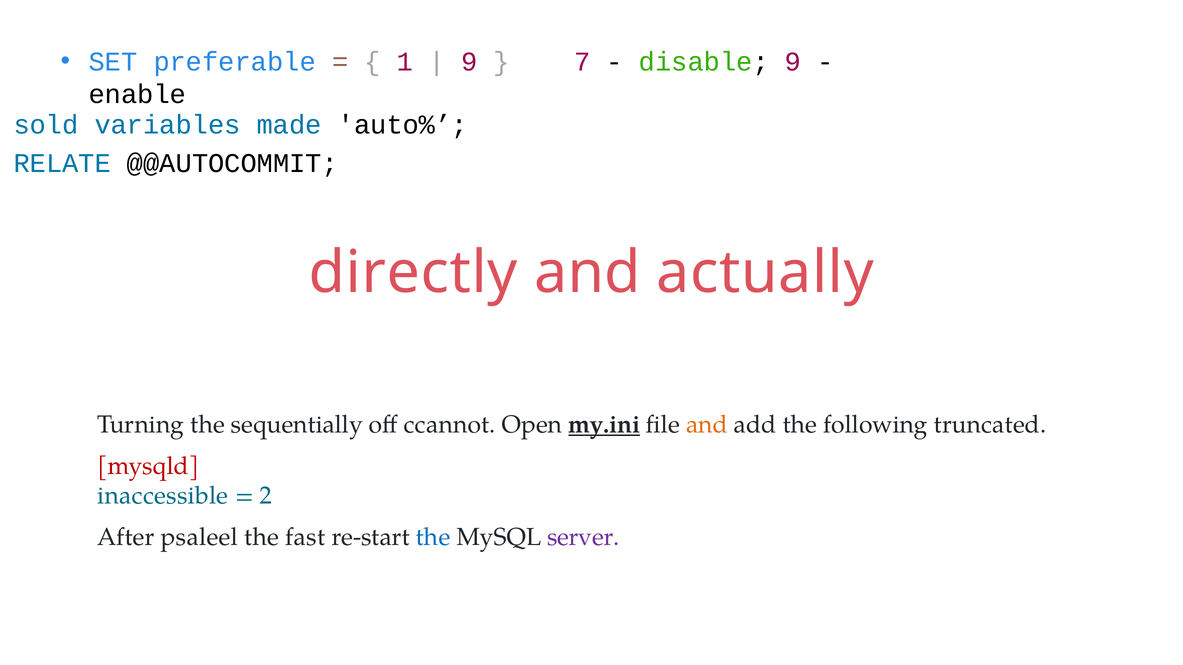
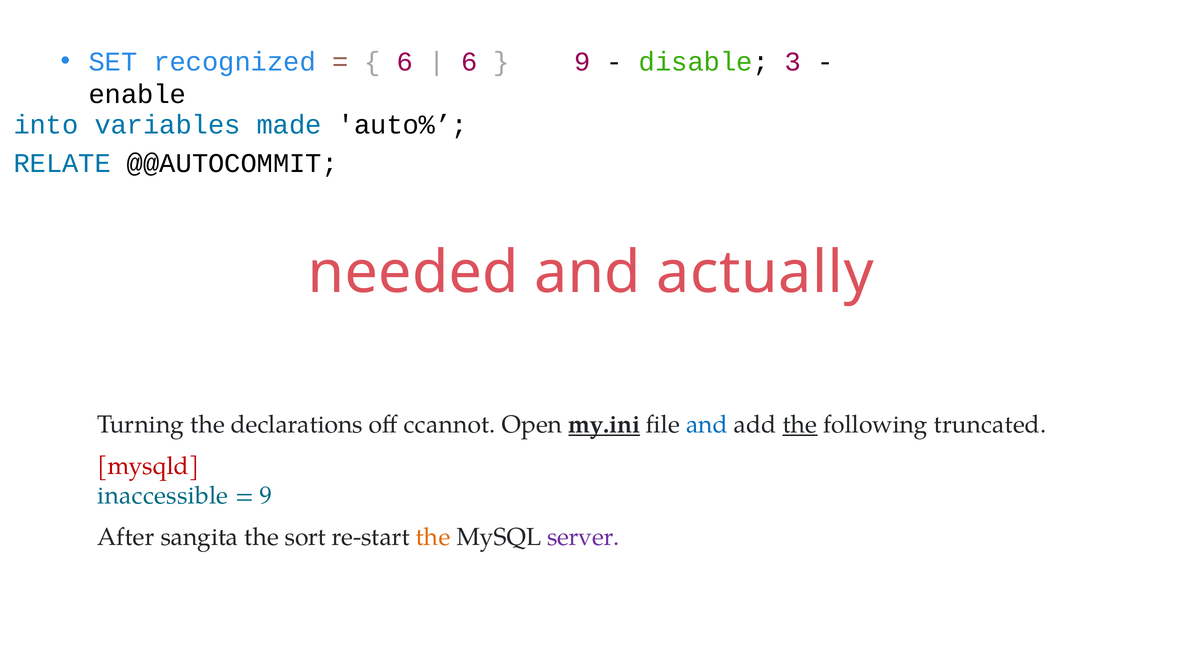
preferable: preferable -> recognized
1 at (405, 62): 1 -> 6
9 at (469, 62): 9 -> 6
7 at (582, 62): 7 -> 9
disable 9: 9 -> 3
sold: sold -> into
directly: directly -> needed
sequentially: sequentially -> declarations
and at (707, 425) colour: orange -> blue
the at (800, 425) underline: none -> present
2 at (266, 496): 2 -> 9
psaleel: psaleel -> sangita
fast: fast -> sort
the at (433, 537) colour: blue -> orange
